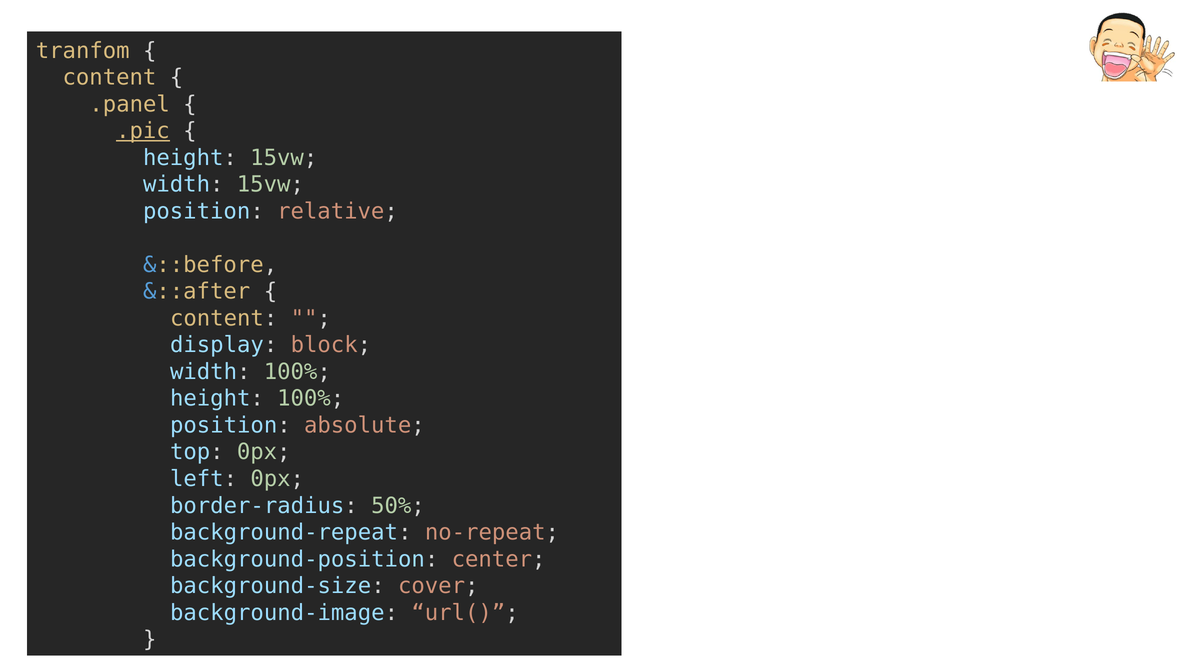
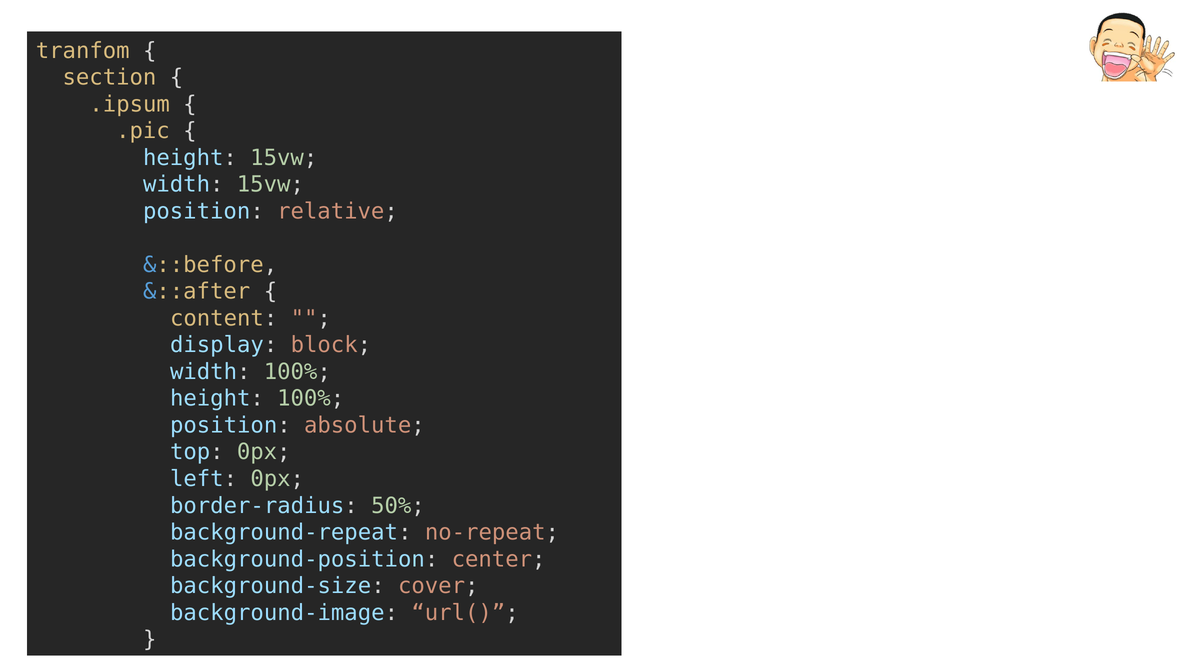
content at (109, 77): content -> section
.panel: .panel -> .ipsum
.pic underline: present -> none
